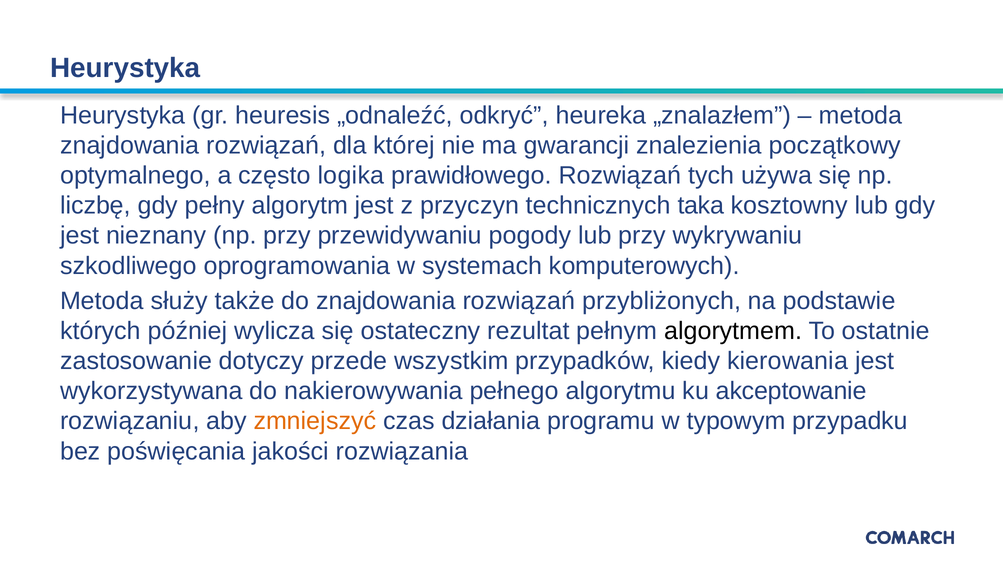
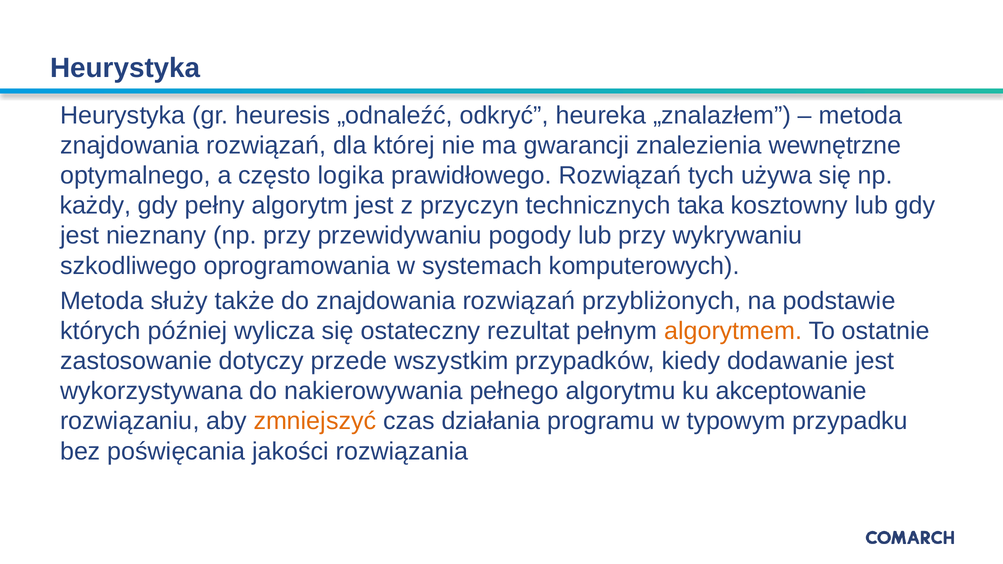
początkowy: początkowy -> wewnętrzne
liczbę: liczbę -> każdy
algorytmem colour: black -> orange
kierowania: kierowania -> dodawanie
